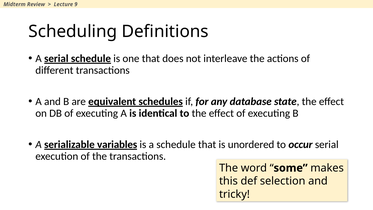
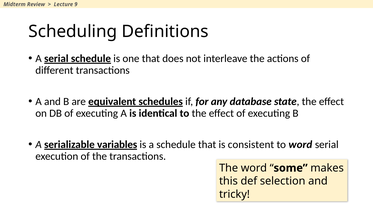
unordered: unordered -> consistent
to occur: occur -> word
